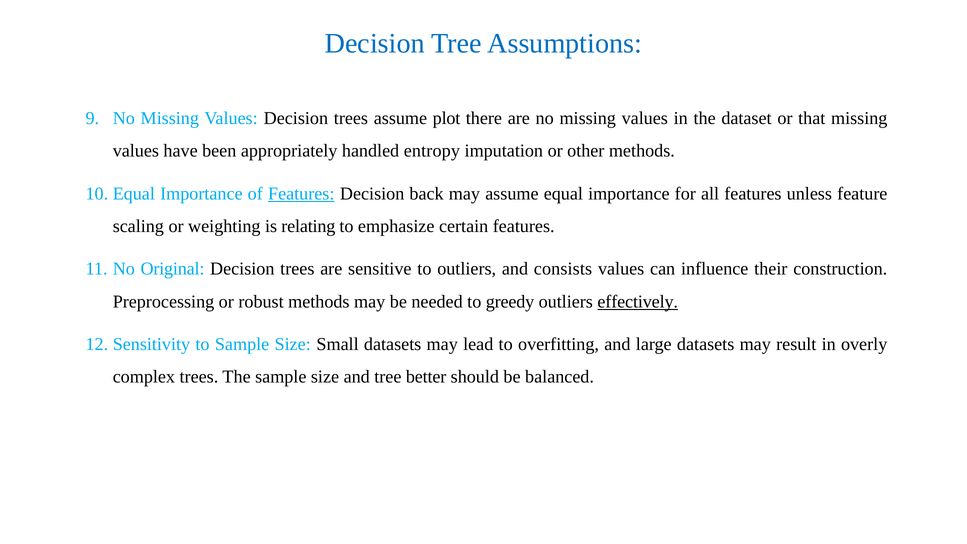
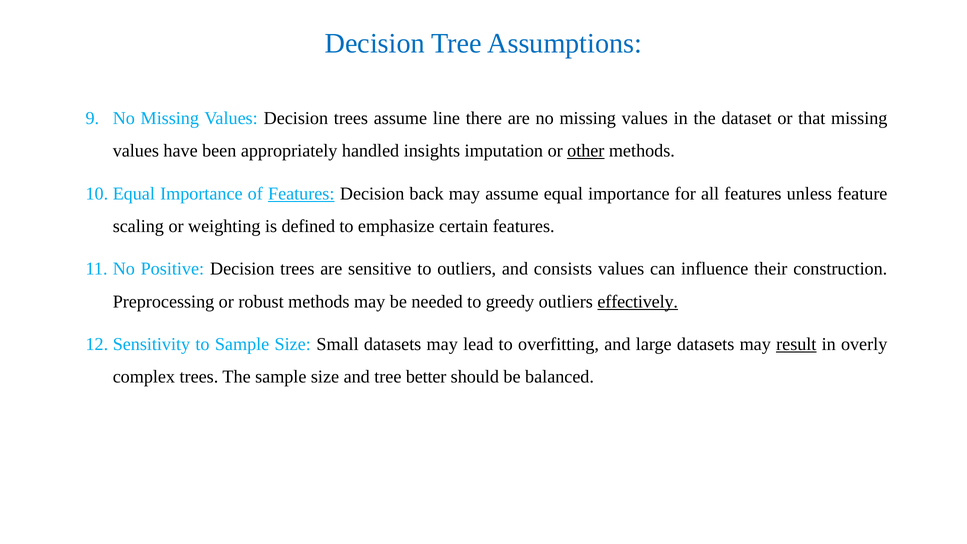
plot: plot -> line
entropy: entropy -> insights
other underline: none -> present
relating: relating -> defined
Original: Original -> Positive
result underline: none -> present
